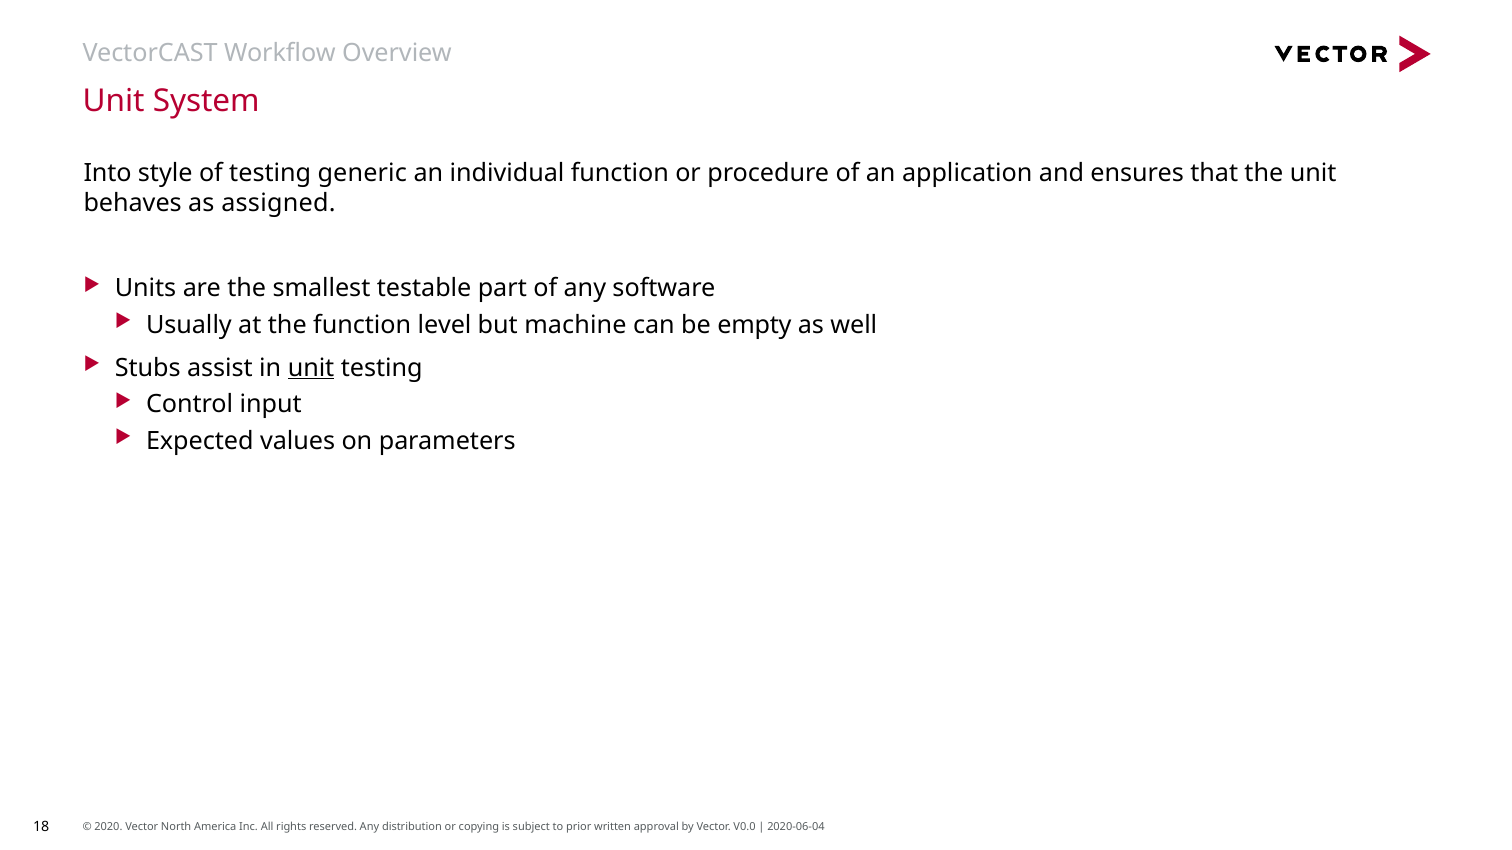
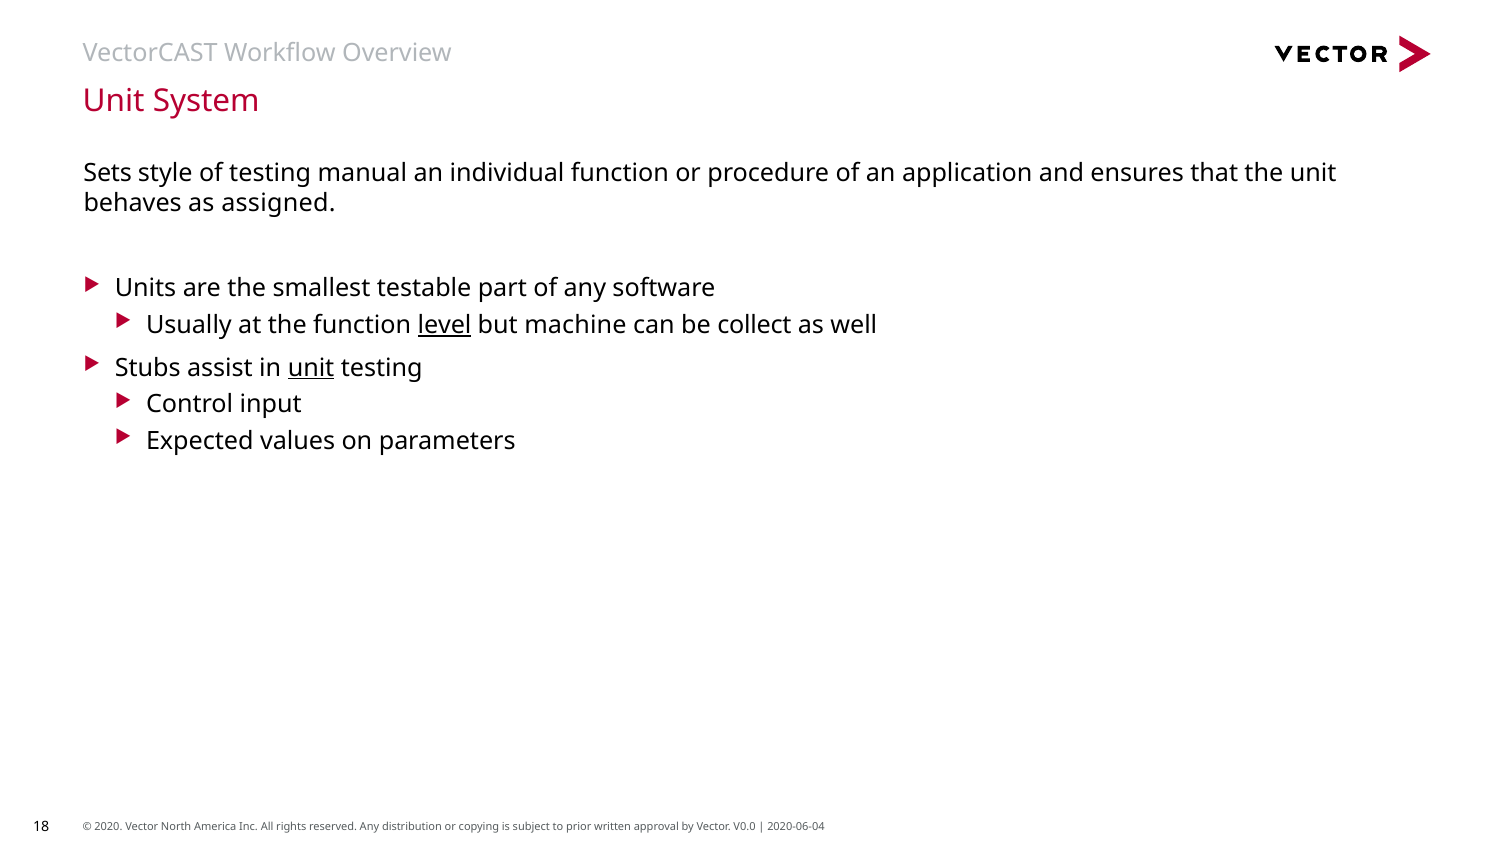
Into: Into -> Sets
generic: generic -> manual
level underline: none -> present
empty: empty -> collect
